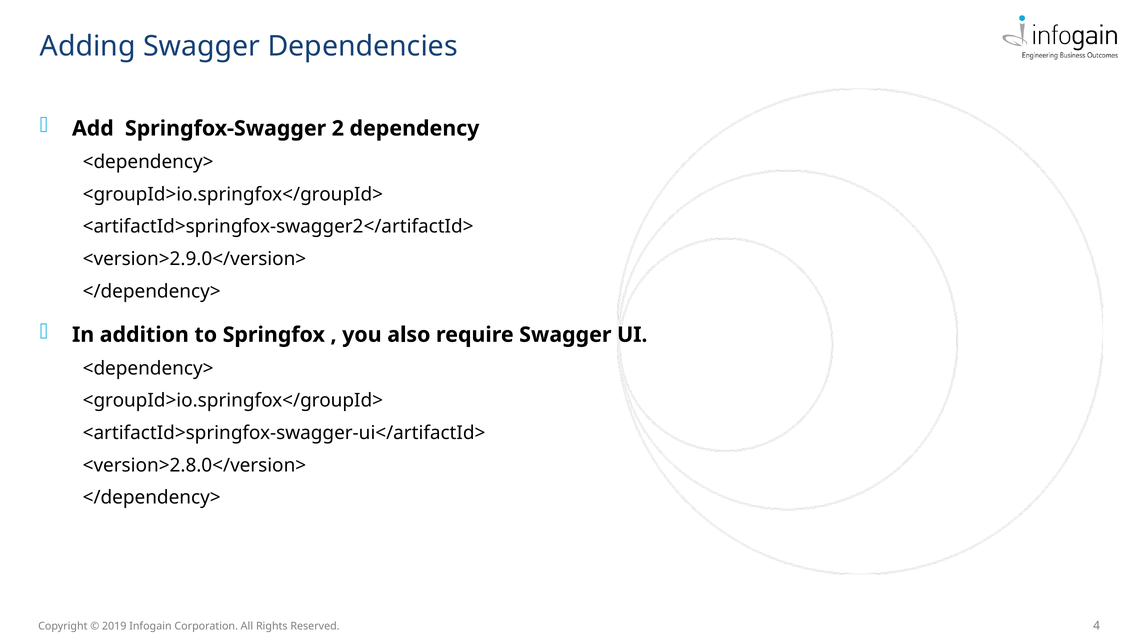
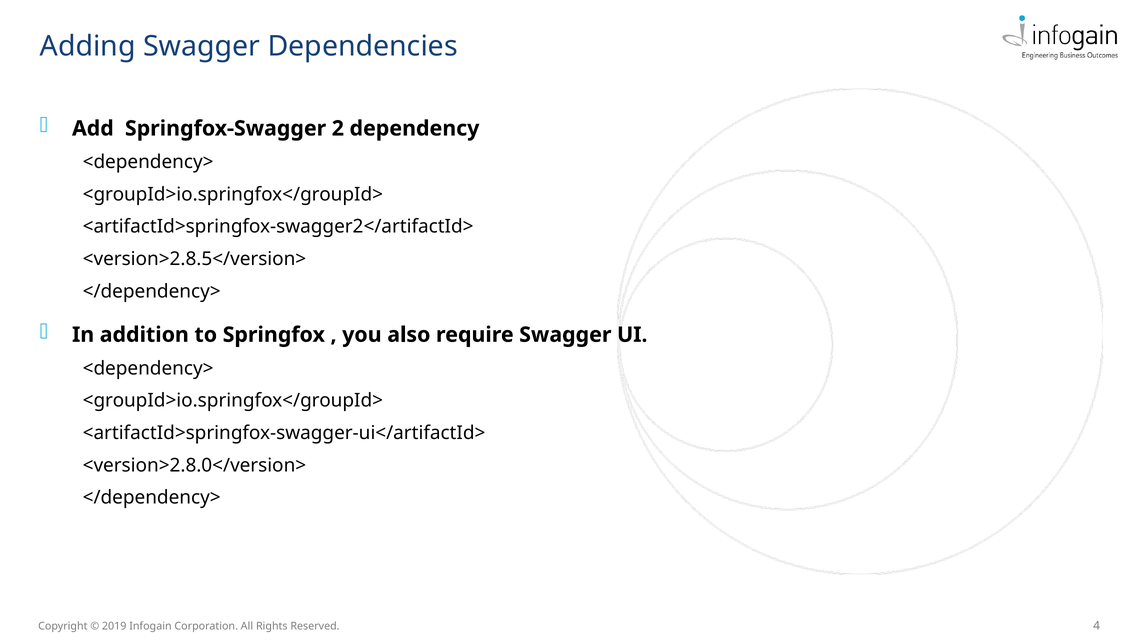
<version>2.9.0</version>: <version>2.9.0</version> -> <version>2.8.5</version>
